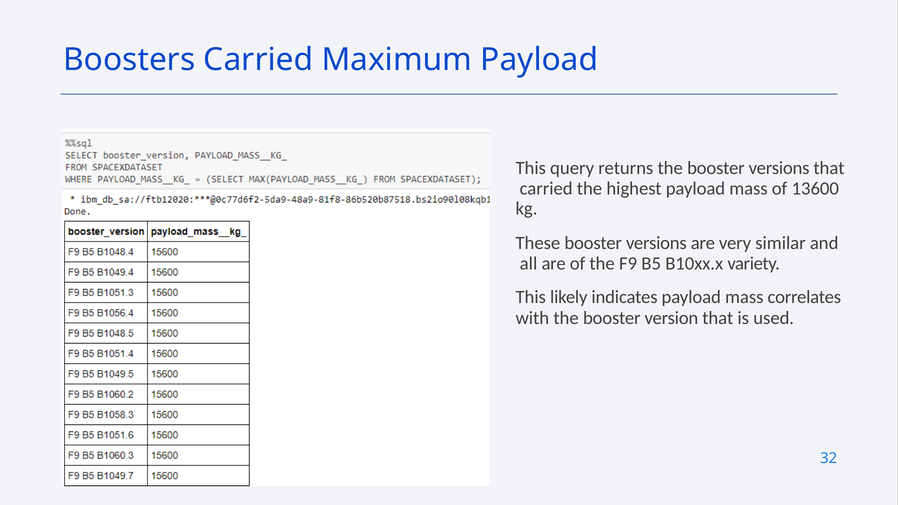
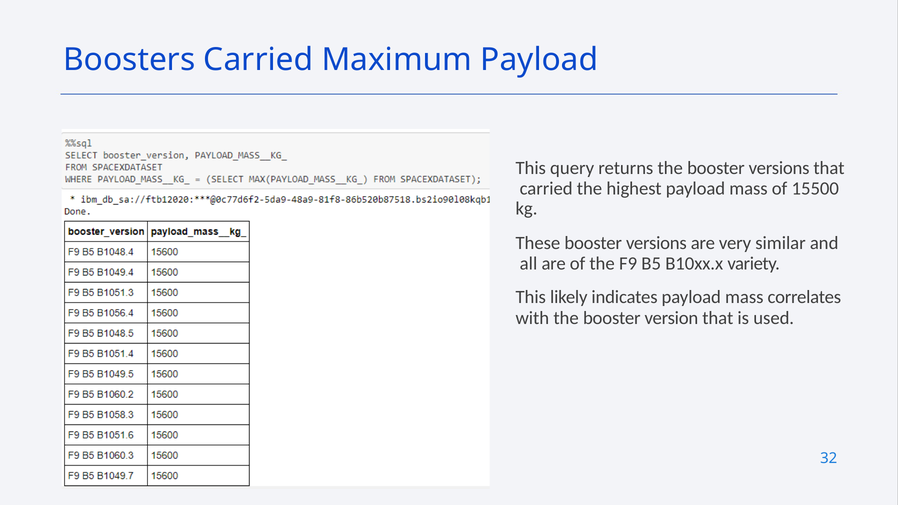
13600: 13600 -> 15500
